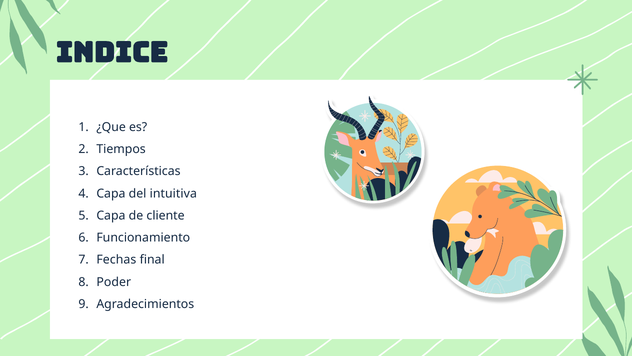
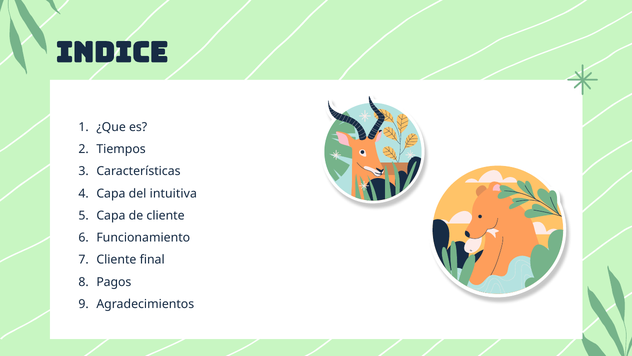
Fechas at (116, 260): Fechas -> Cliente
Poder: Poder -> Pagos
